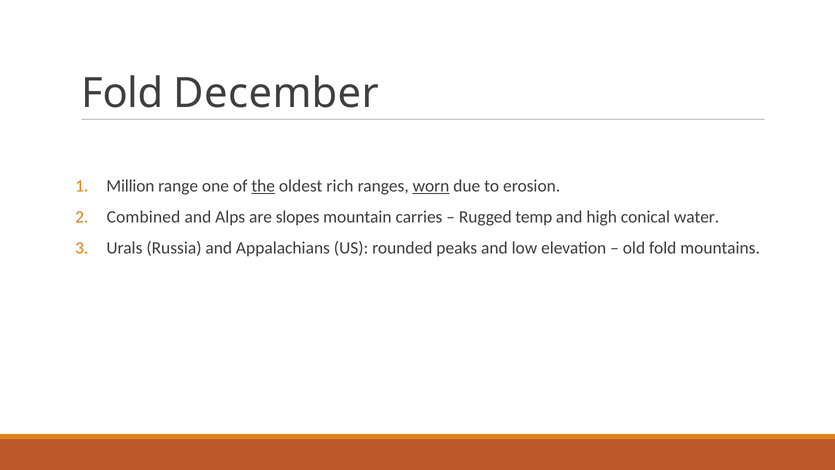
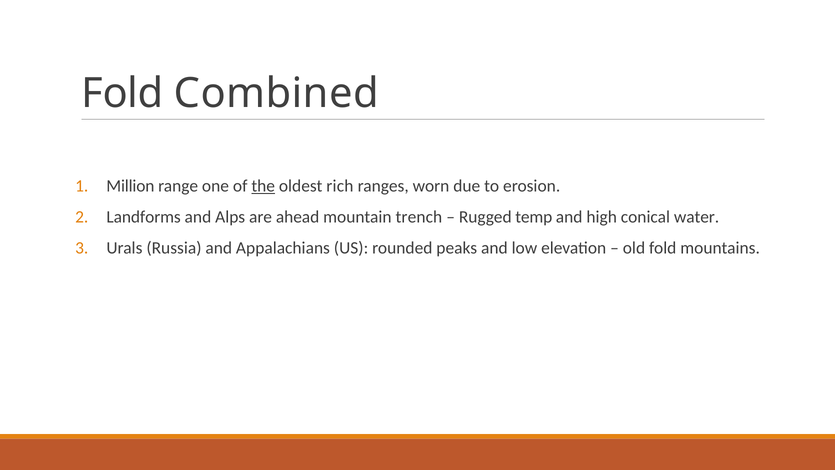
December: December -> Combined
worn underline: present -> none
Combined: Combined -> Landforms
slopes: slopes -> ahead
carries: carries -> trench
